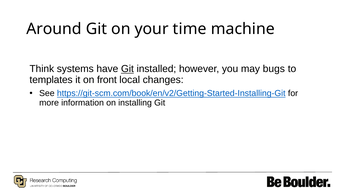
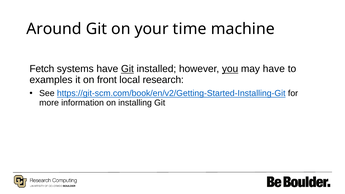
Think: Think -> Fetch
you underline: none -> present
may bugs: bugs -> have
templates: templates -> examples
changes: changes -> research
